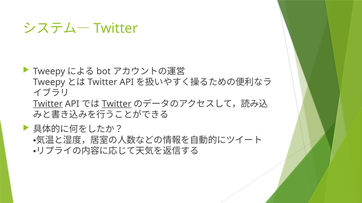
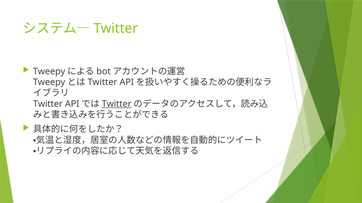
Twitter at (48, 104) underline: present -> none
